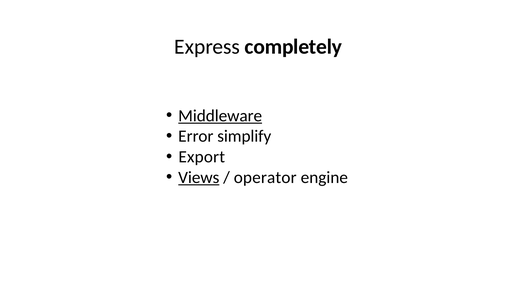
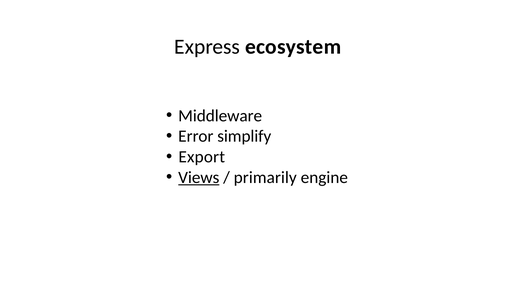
completely: completely -> ecosystem
Middleware underline: present -> none
operator: operator -> primarily
